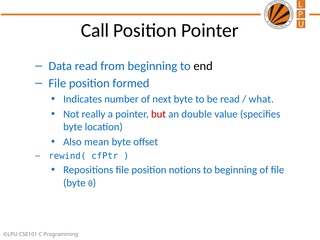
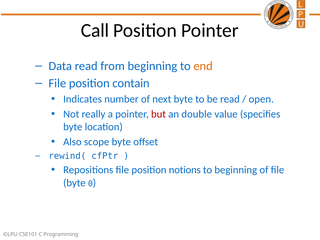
end colour: black -> orange
formed: formed -> contain
what: what -> open
mean: mean -> scope
